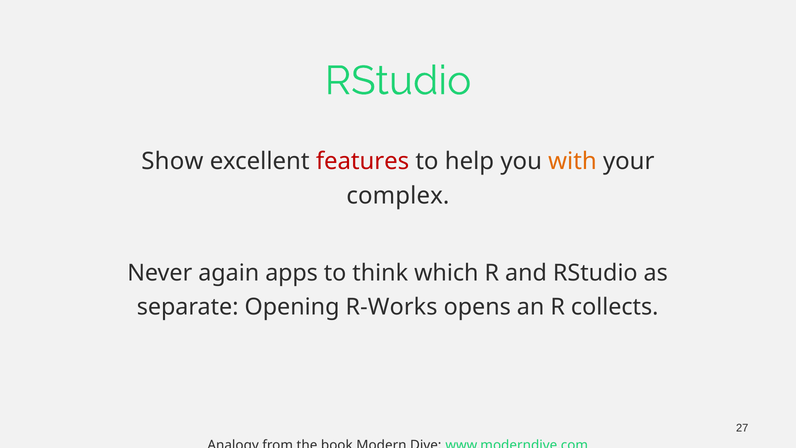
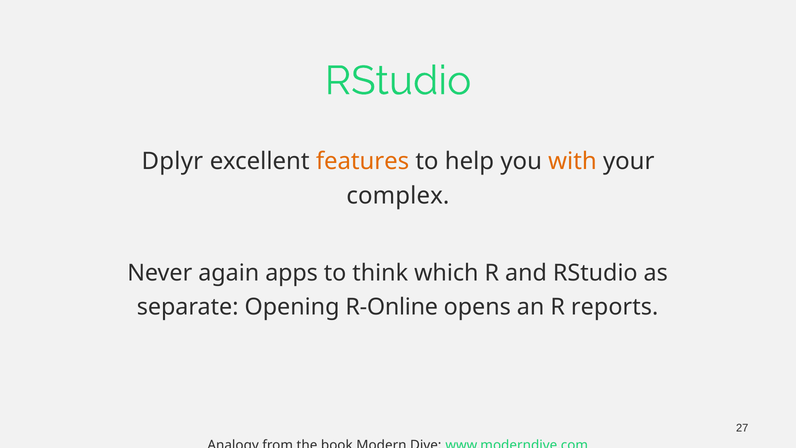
Show: Show -> Dplyr
features colour: red -> orange
R-Works: R-Works -> R-Online
collects: collects -> reports
